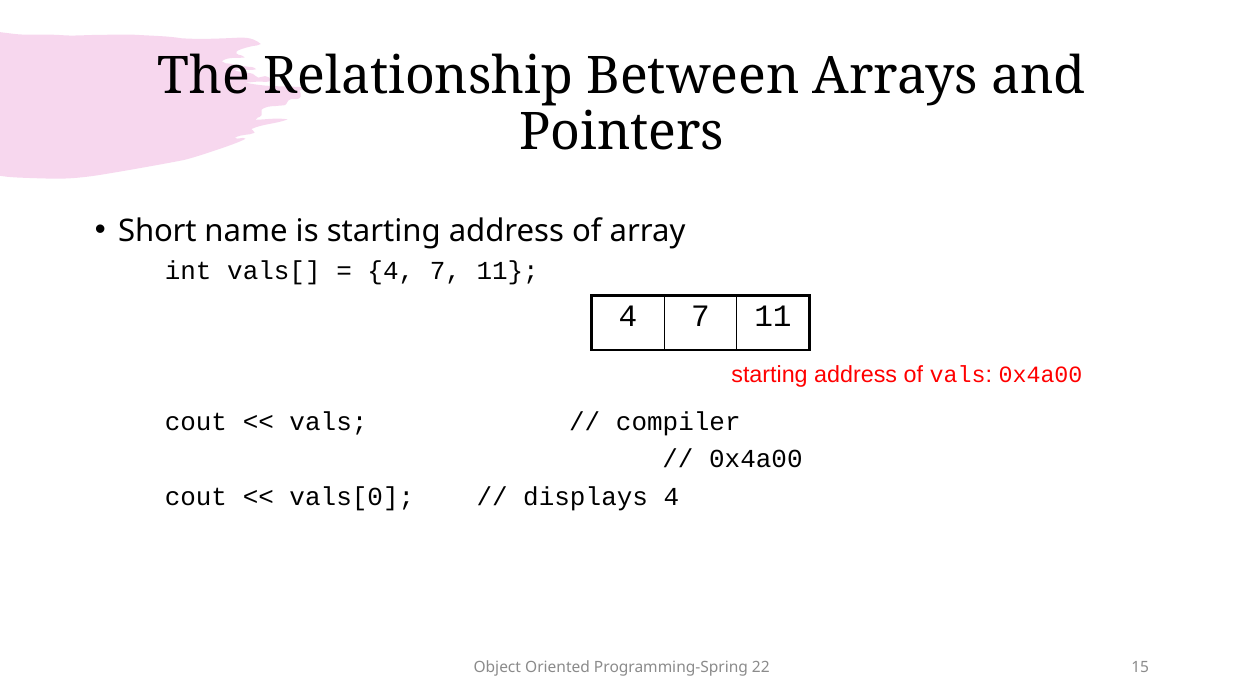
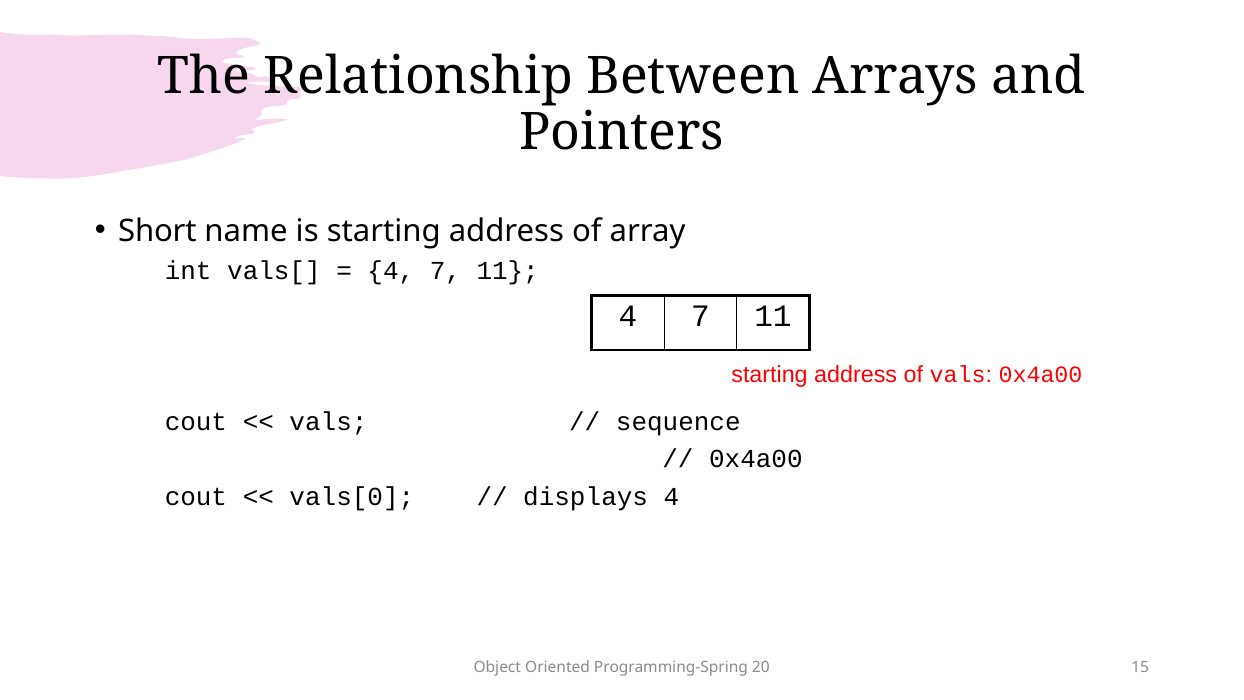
compiler: compiler -> sequence
22: 22 -> 20
